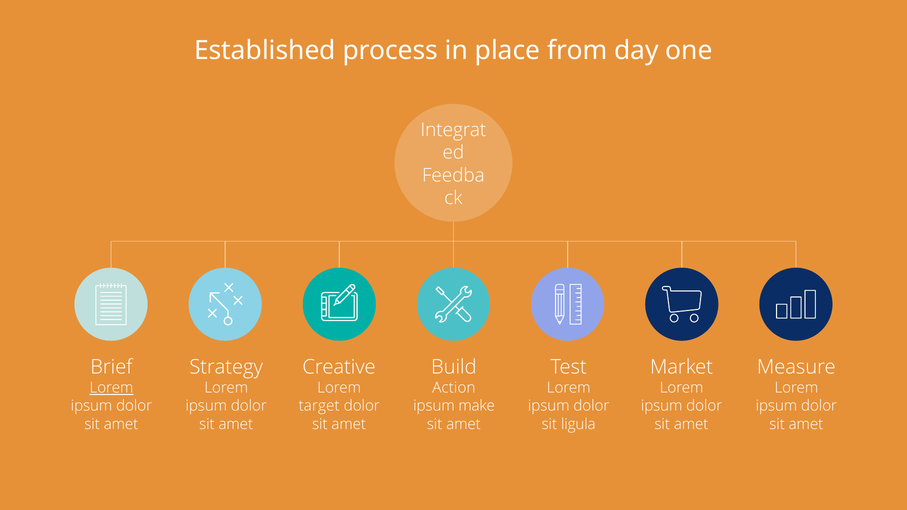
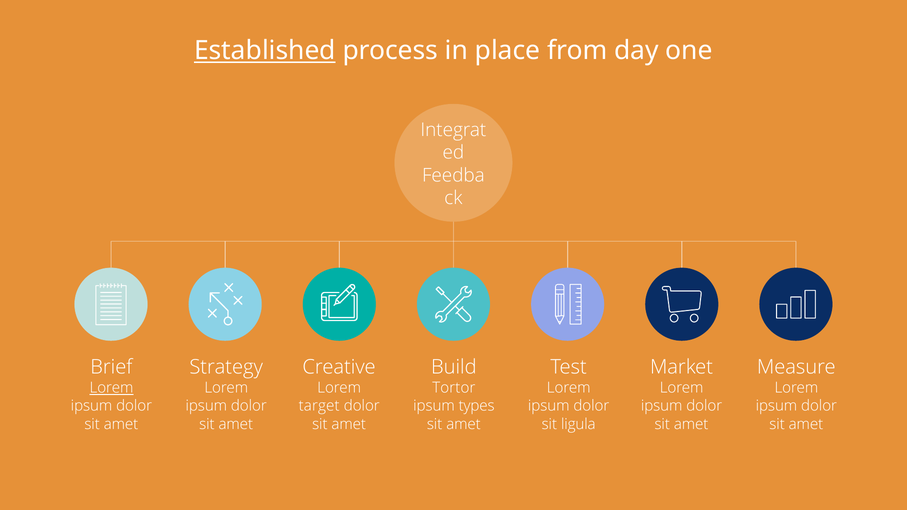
Established underline: none -> present
Action: Action -> Tortor
make: make -> types
